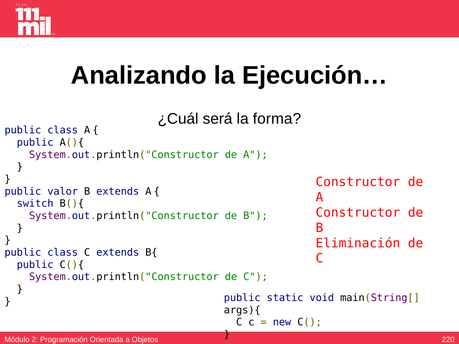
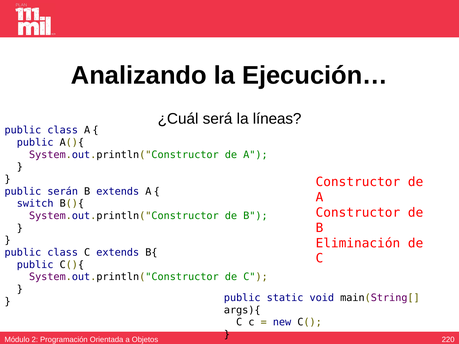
forma: forma -> líneas
valor: valor -> serán
